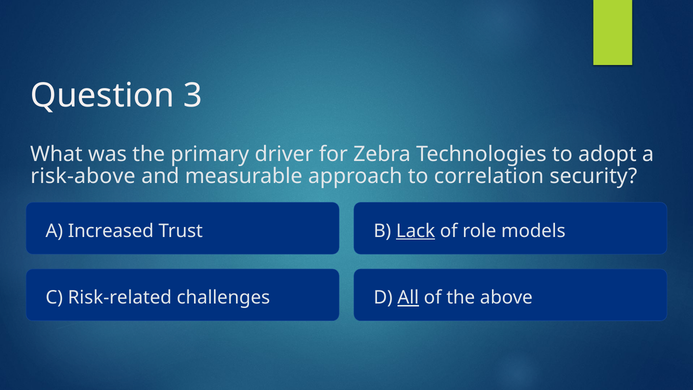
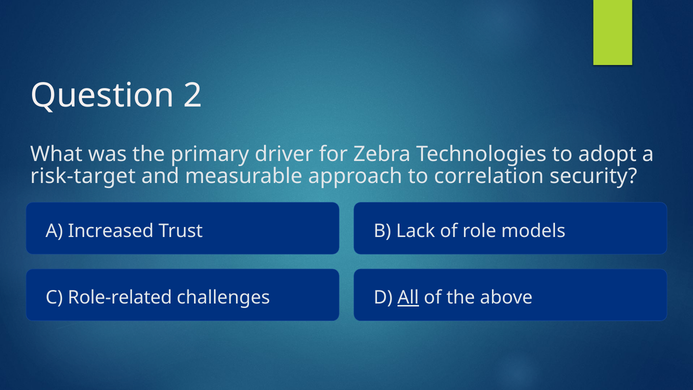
3: 3 -> 2
risk-above: risk-above -> risk-target
Lack underline: present -> none
Risk-related: Risk-related -> Role-related
